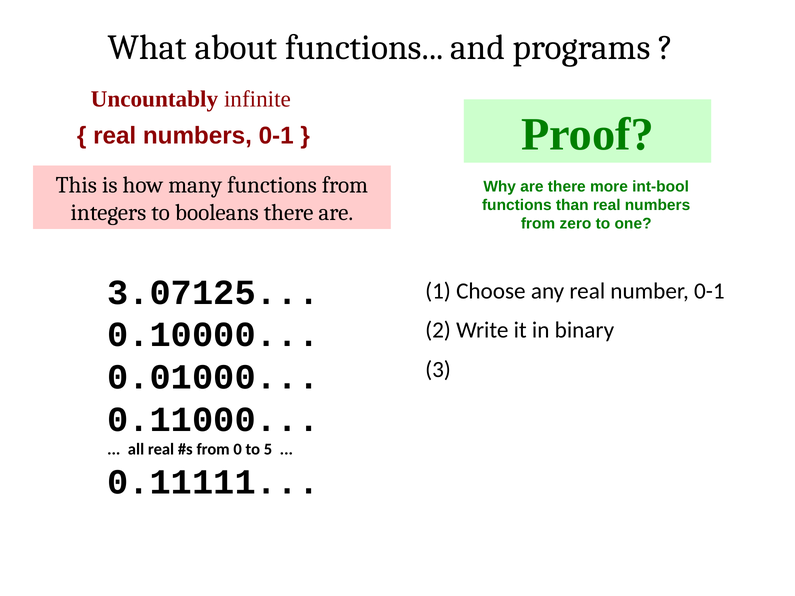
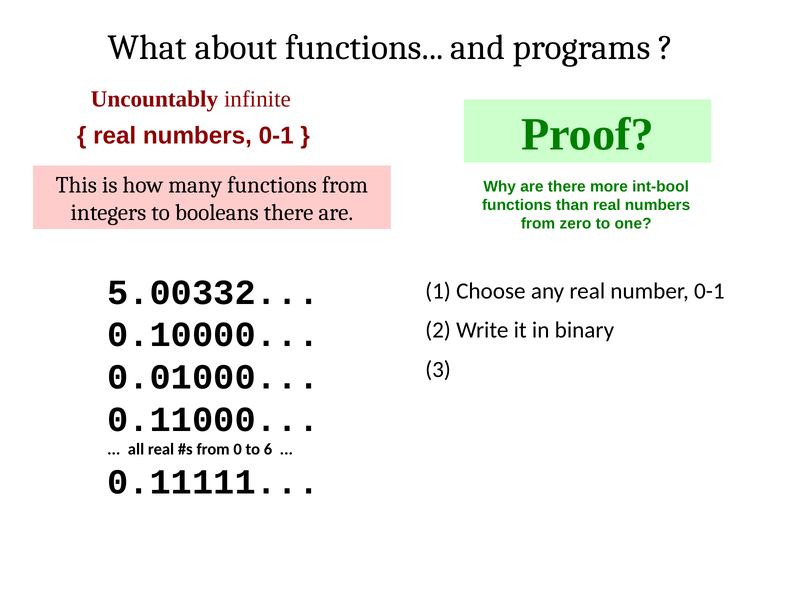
3.07125: 3.07125 -> 5.00332
5: 5 -> 6
